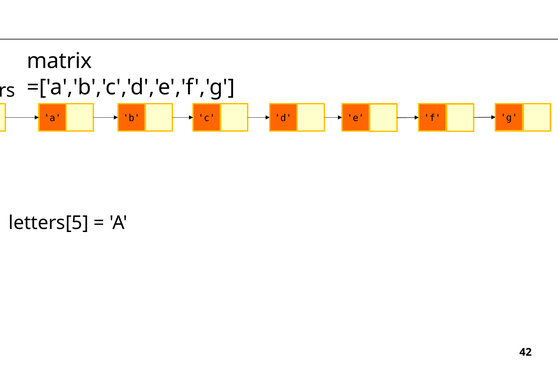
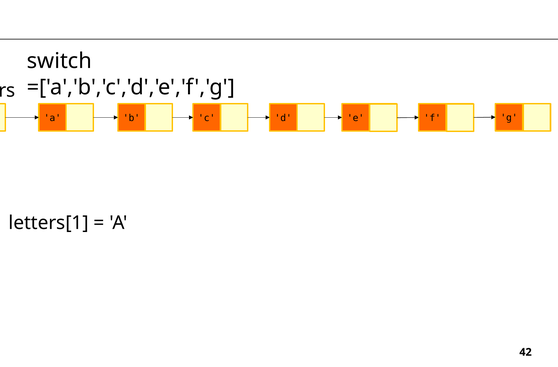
matrix: matrix -> switch
letters[5: letters[5 -> letters[1
